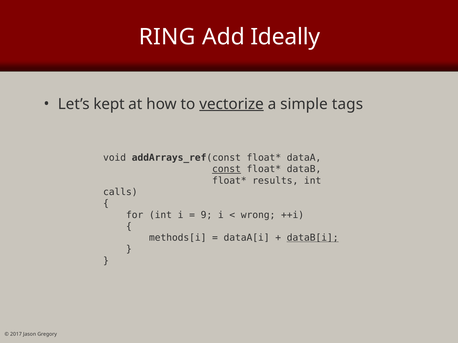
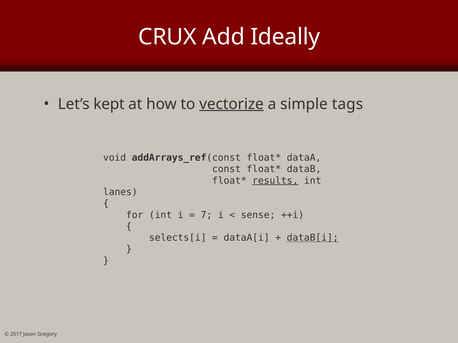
RING: RING -> CRUX
const underline: present -> none
results underline: none -> present
calls: calls -> lanes
9: 9 -> 7
wrong: wrong -> sense
methods[i: methods[i -> selects[i
